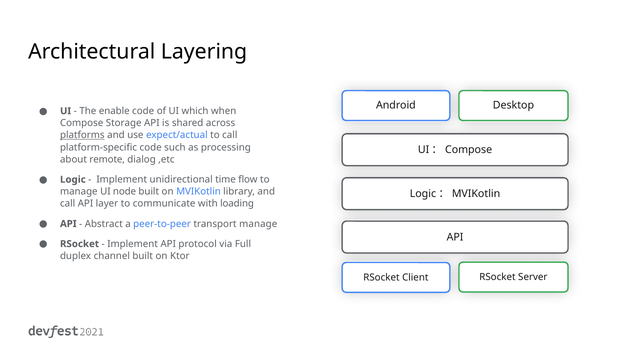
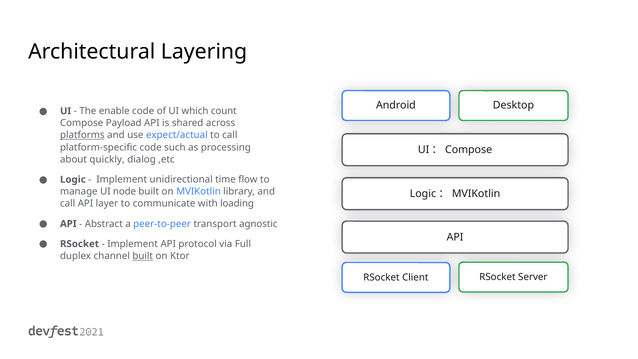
when: when -> count
Storage: Storage -> Payload
remote: remote -> quickly
transport manage: manage -> agnostic
built at (143, 256) underline: none -> present
